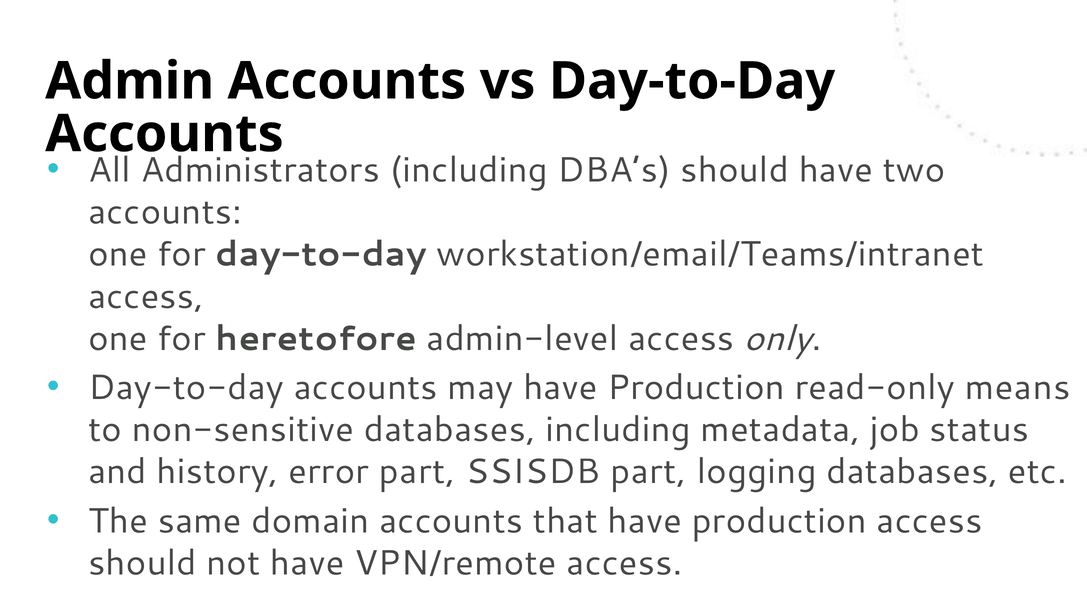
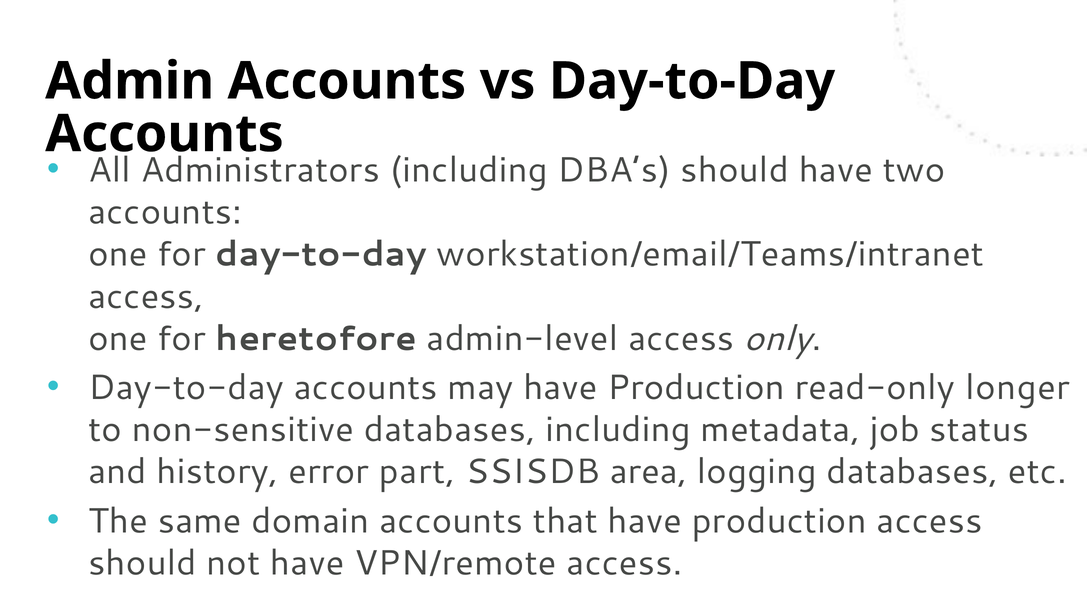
means: means -> longer
SSISDB part: part -> area
